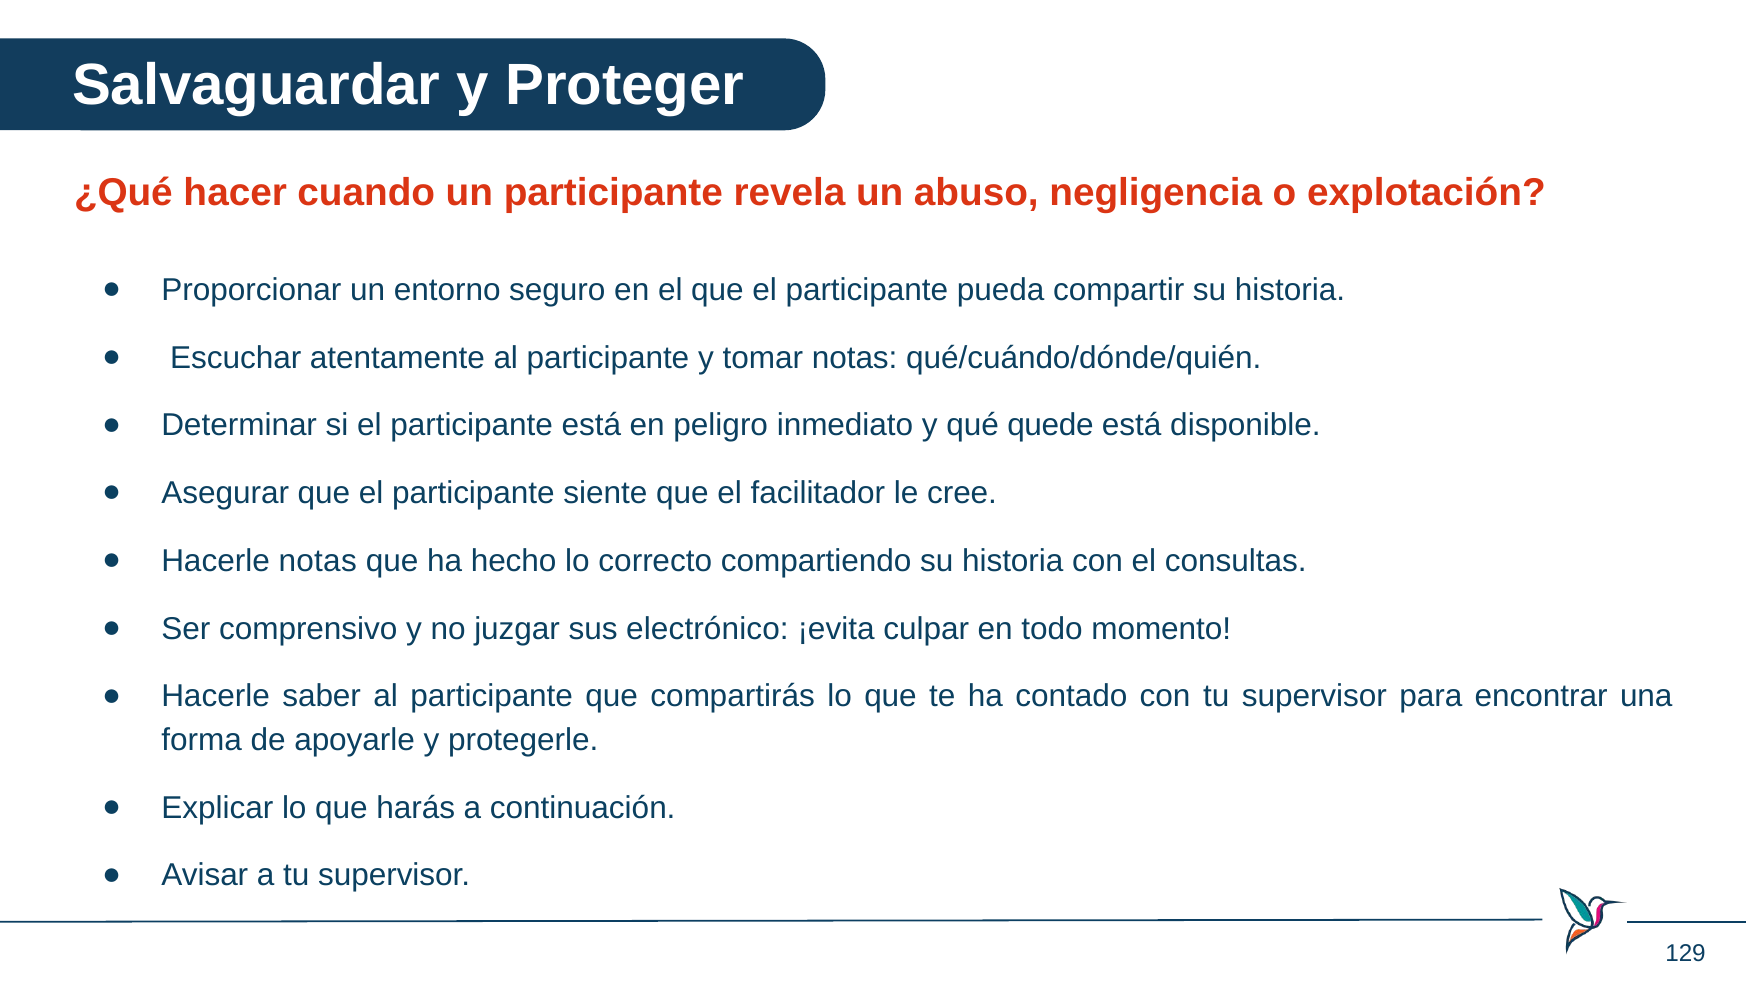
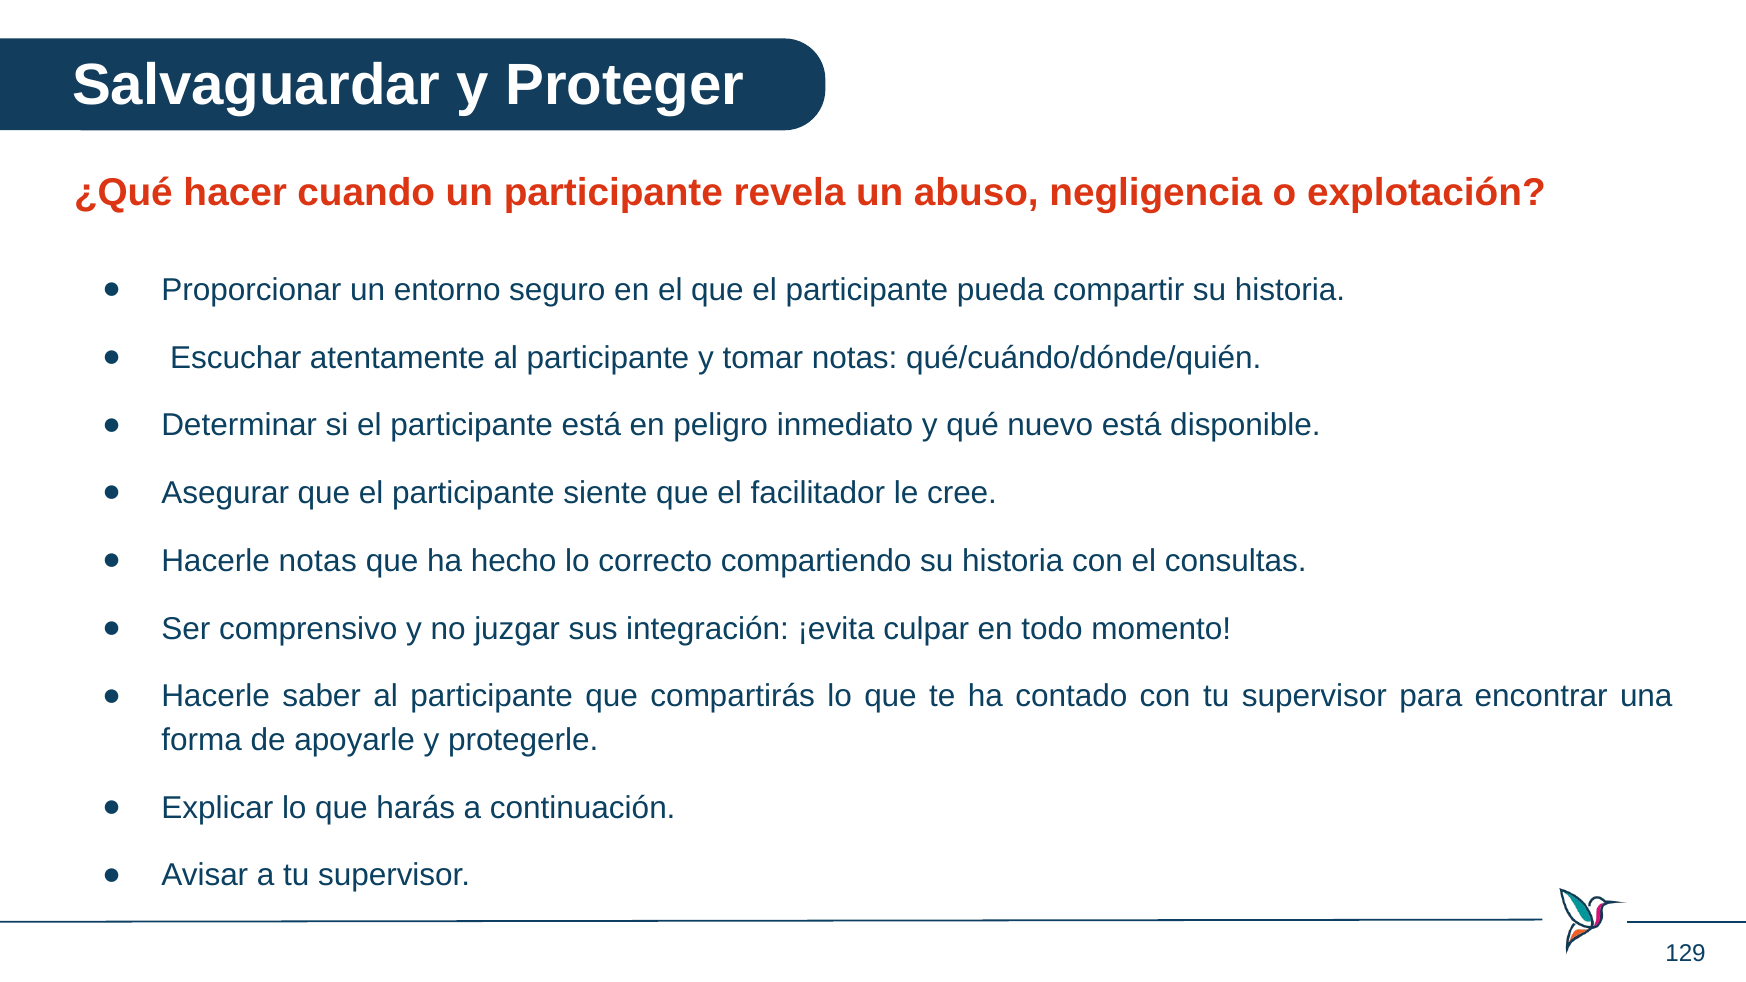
quede: quede -> nuevo
electrónico: electrónico -> integración
